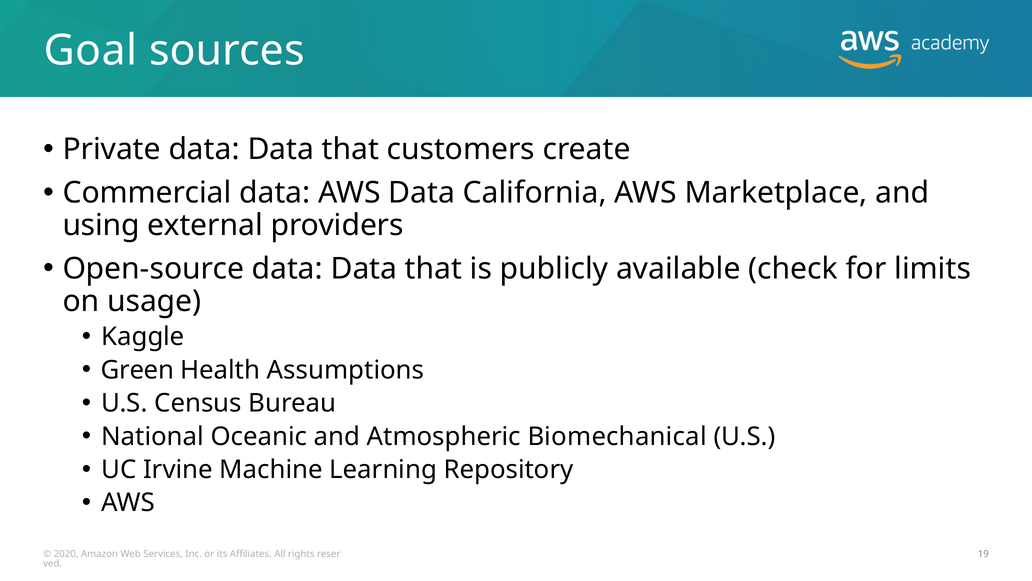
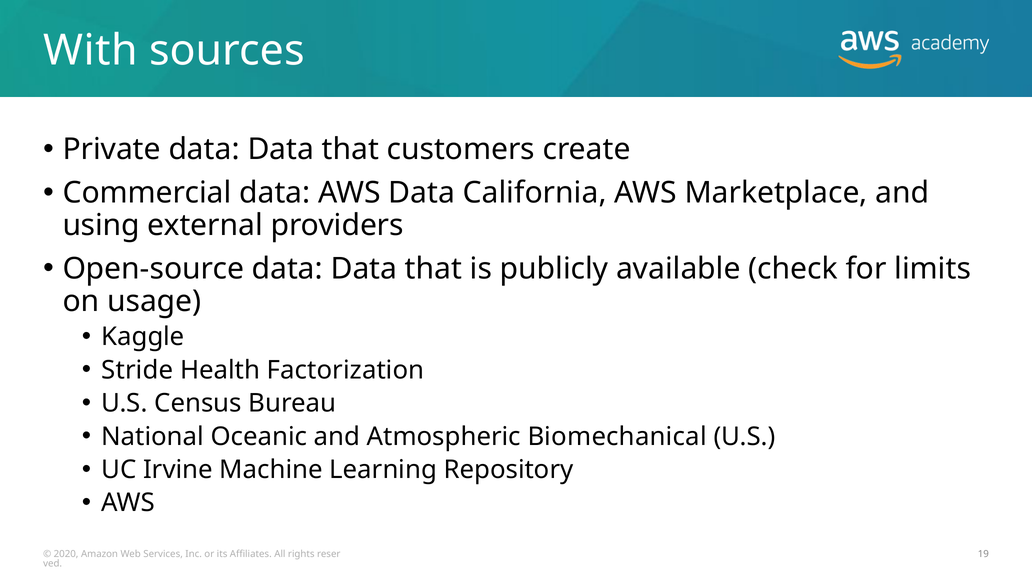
Goal: Goal -> With
Green: Green -> Stride
Assumptions: Assumptions -> Factorization
